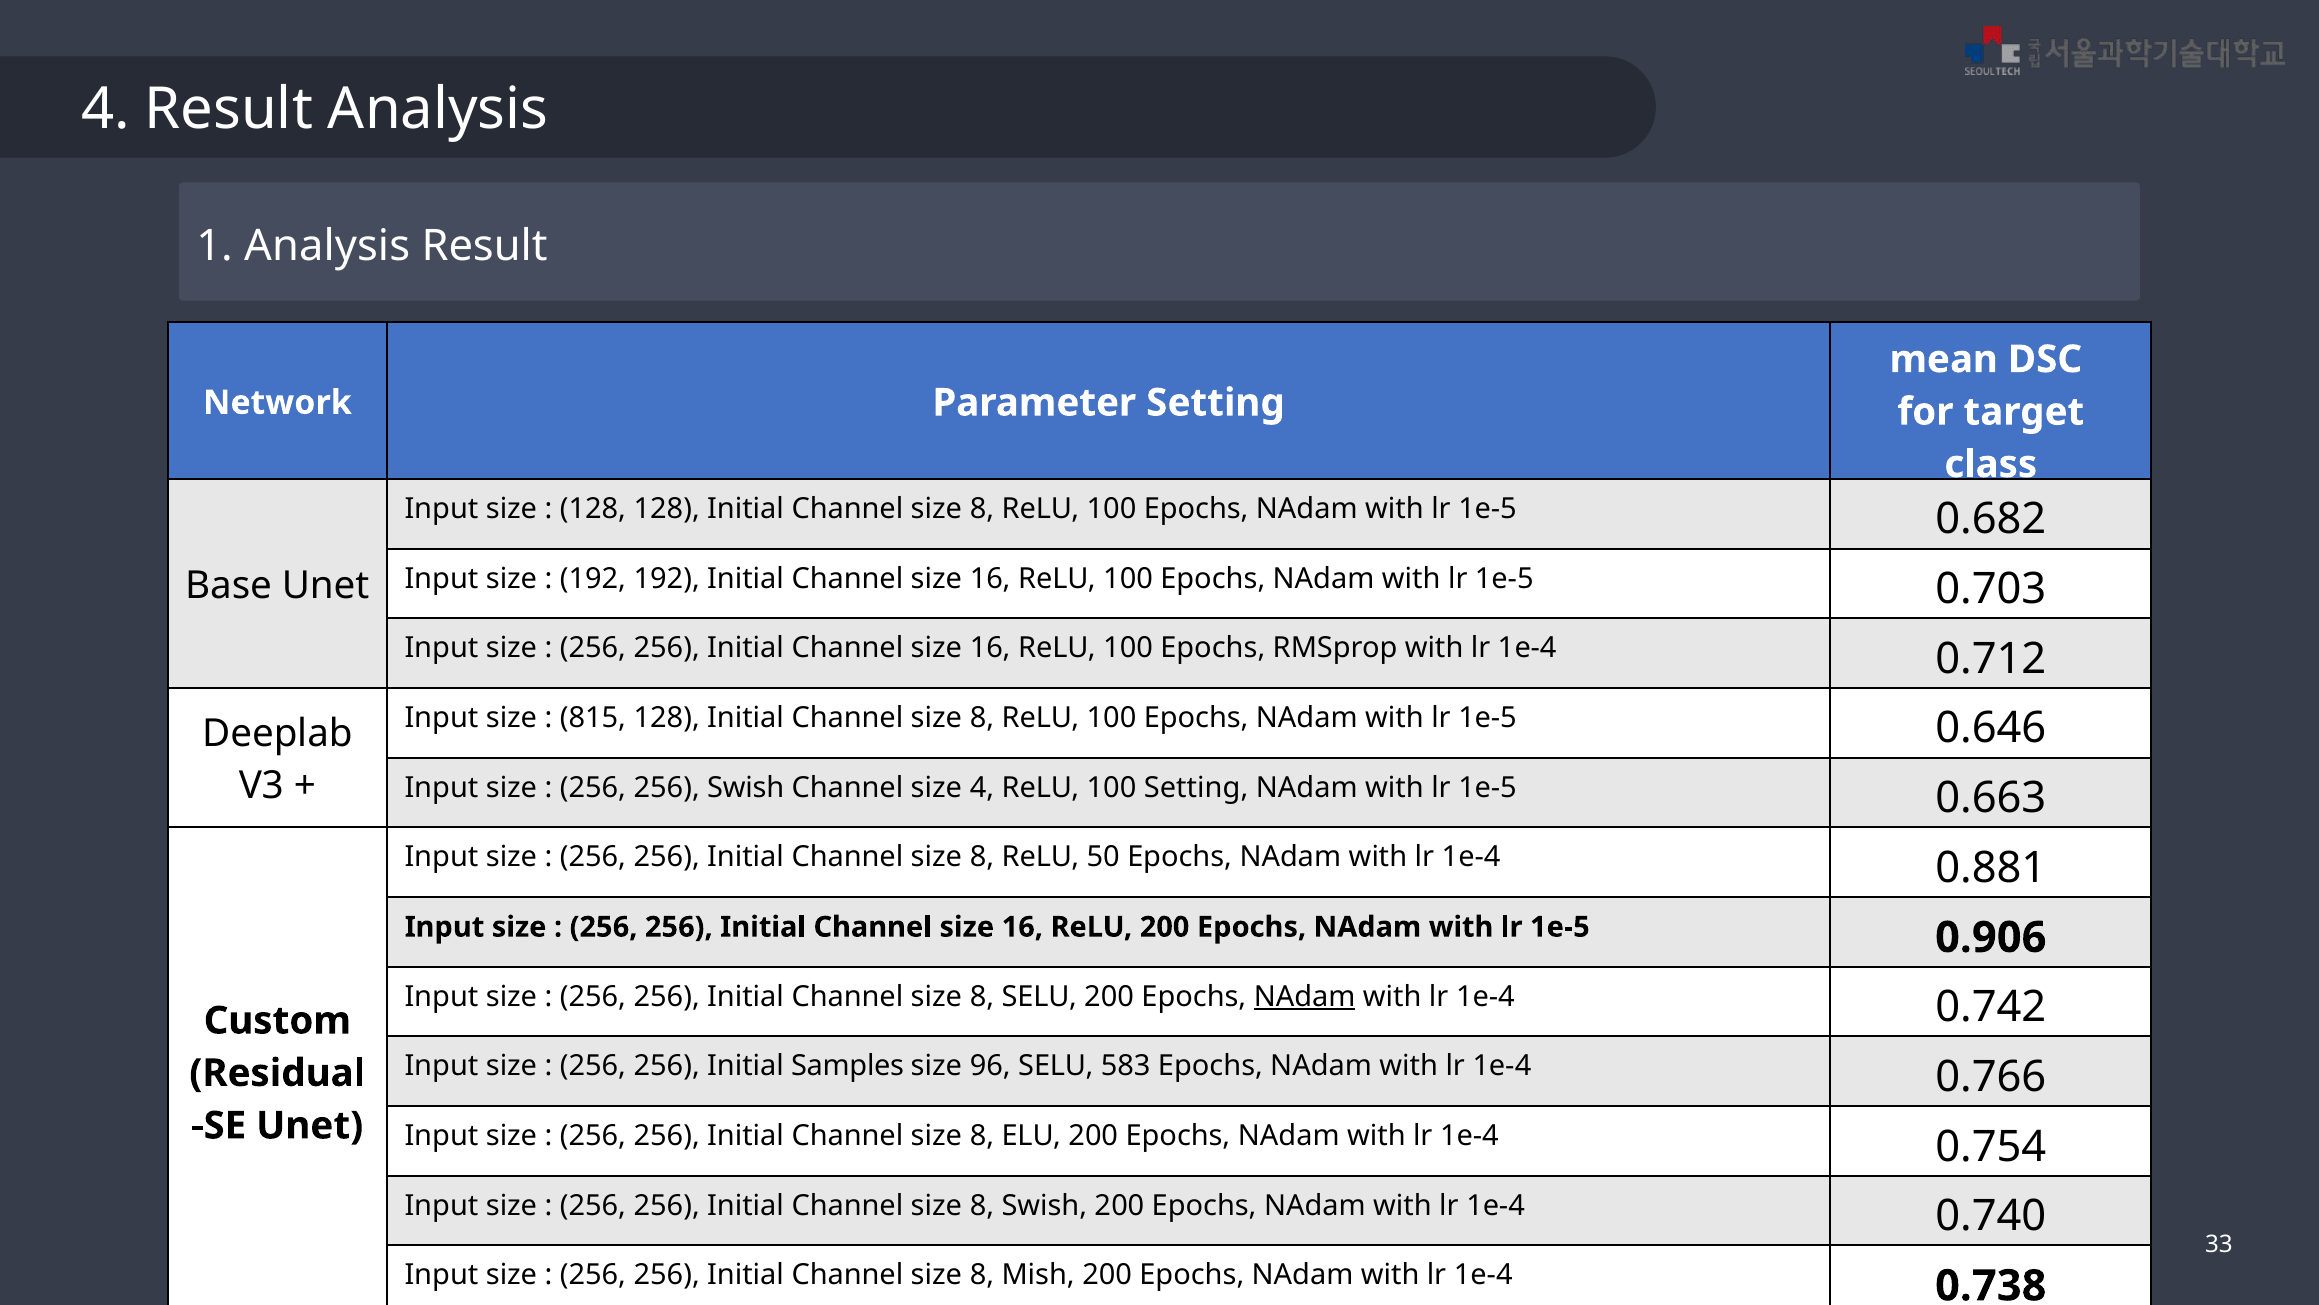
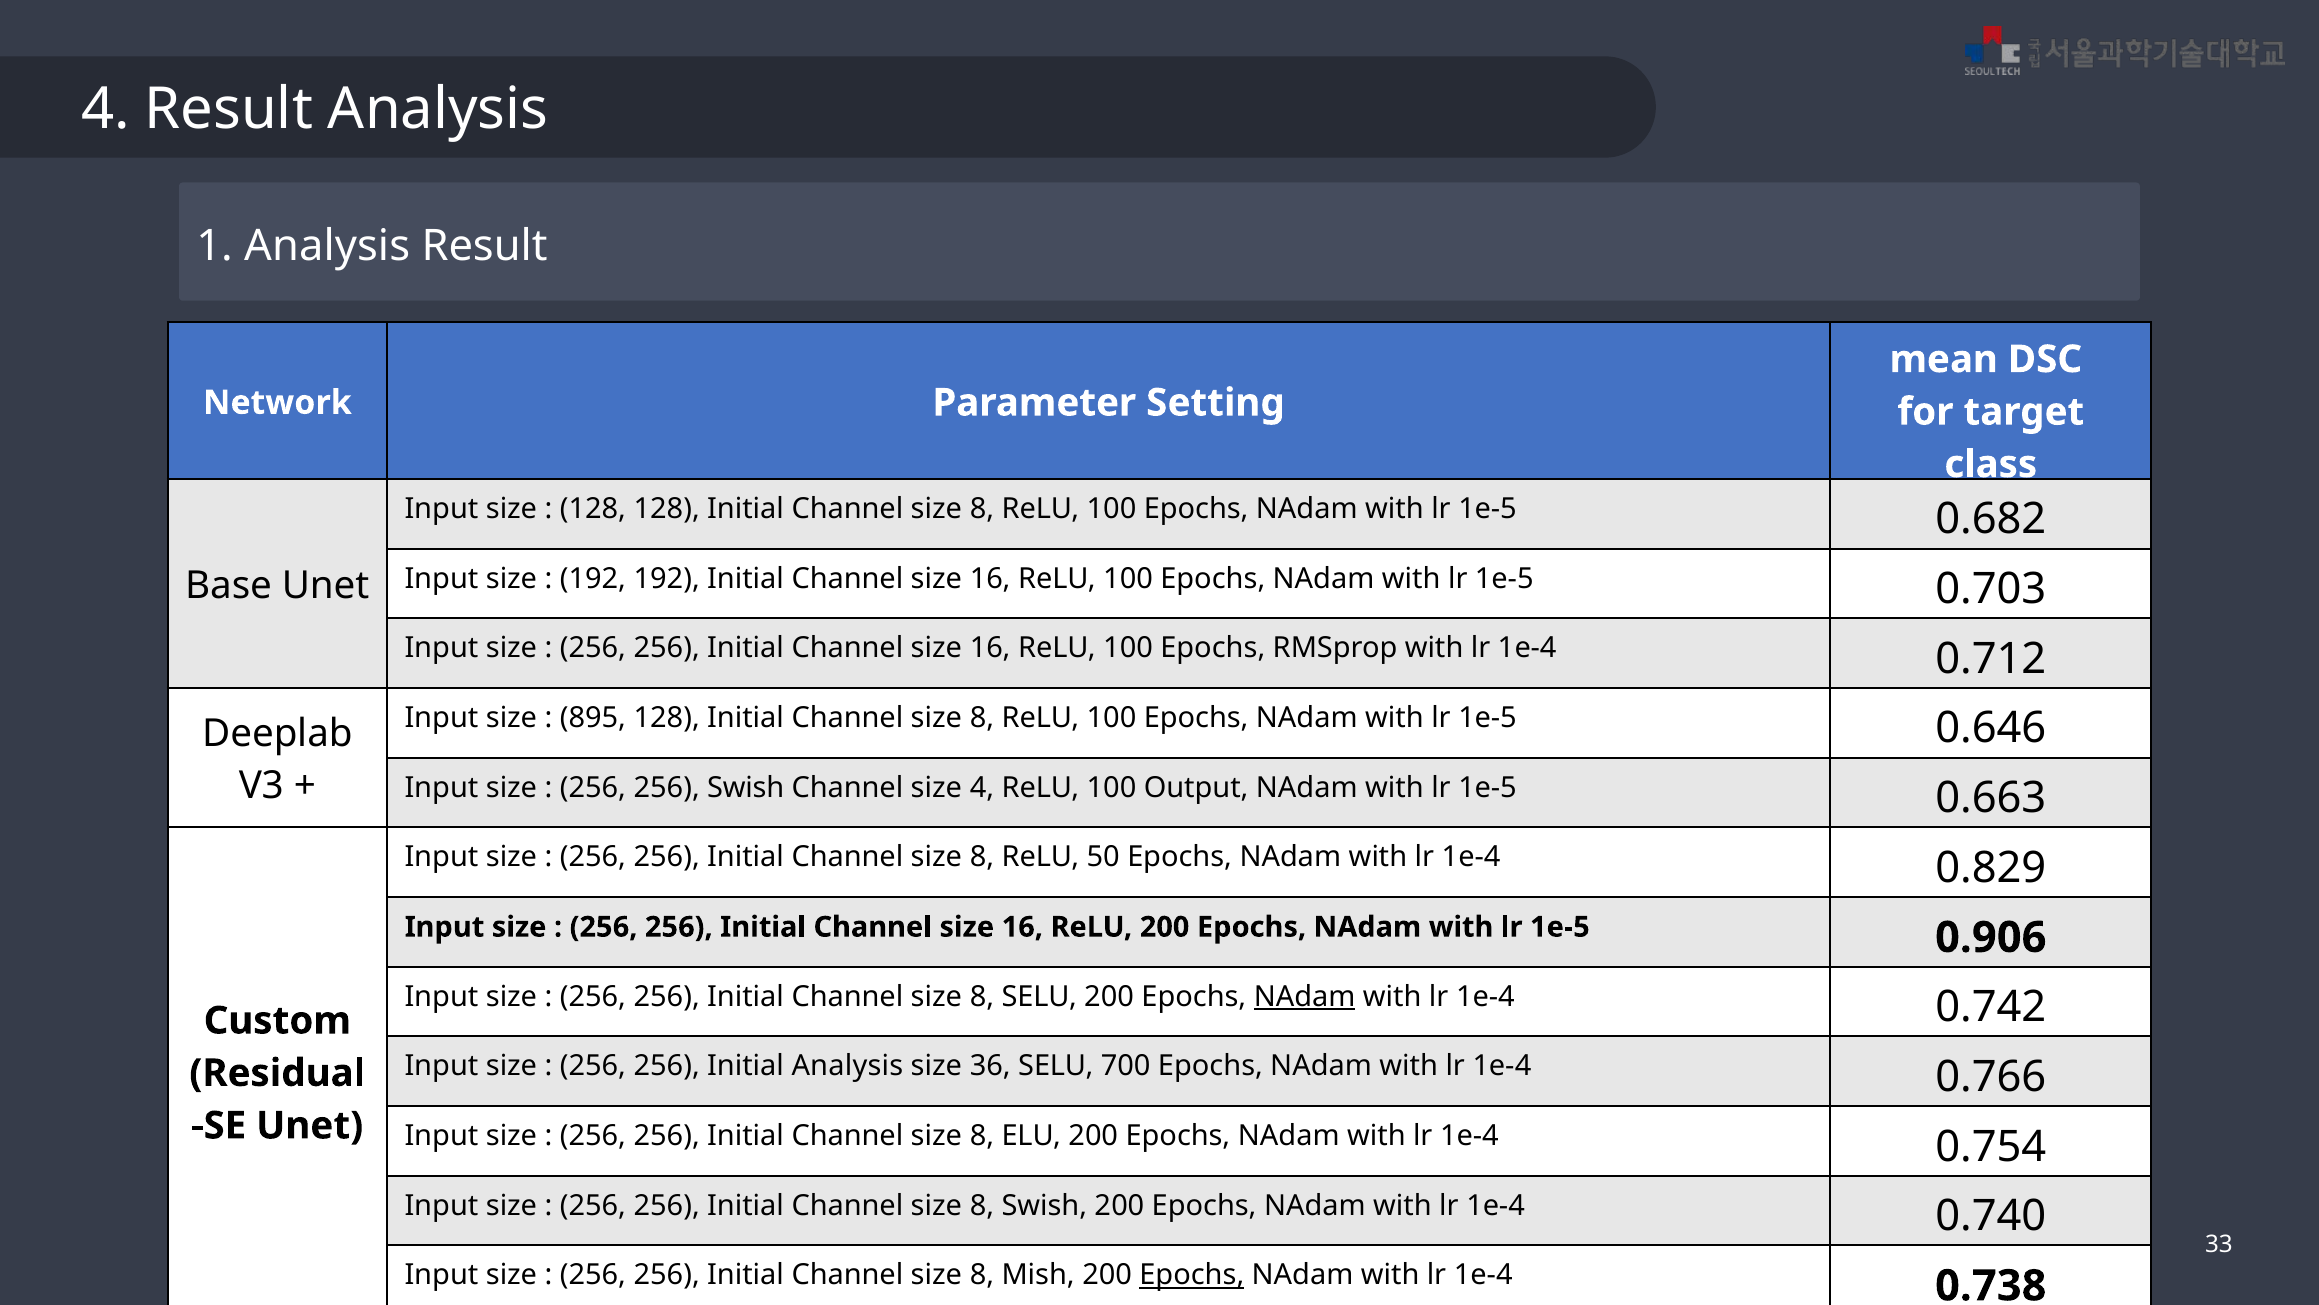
815: 815 -> 895
100 Setting: Setting -> Output
0.881: 0.881 -> 0.829
Initial Samples: Samples -> Analysis
96: 96 -> 36
583: 583 -> 700
Epochs at (1192, 1275) underline: none -> present
